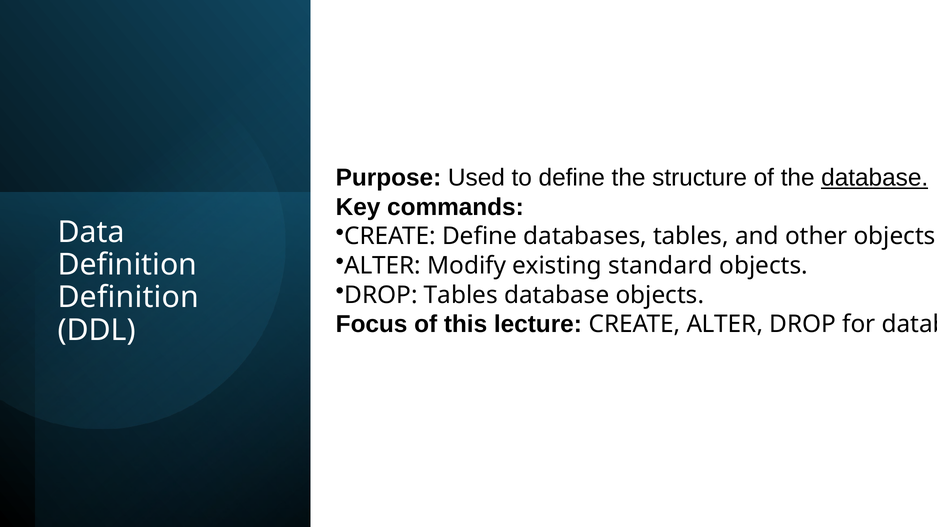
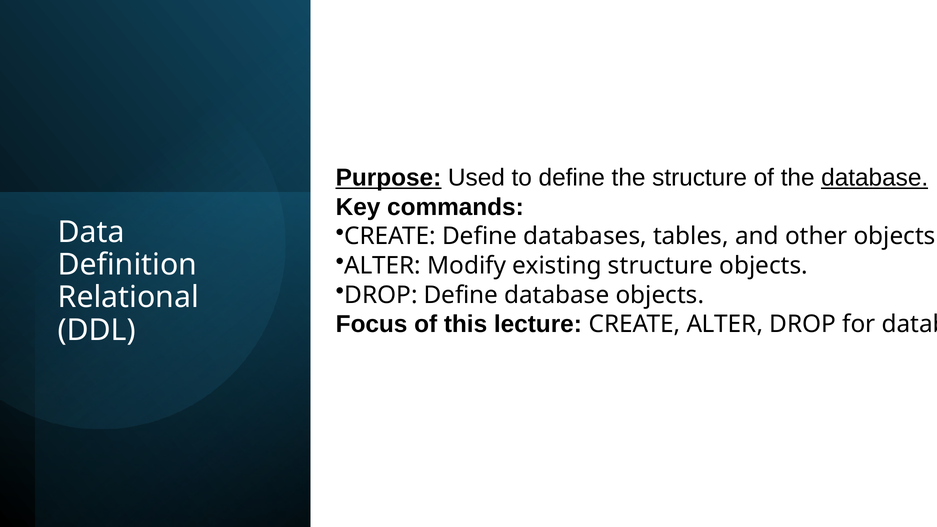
Purpose underline: none -> present
existing standard: standard -> structure
DROP Tables: Tables -> Define
Definition at (128, 298): Definition -> Relational
